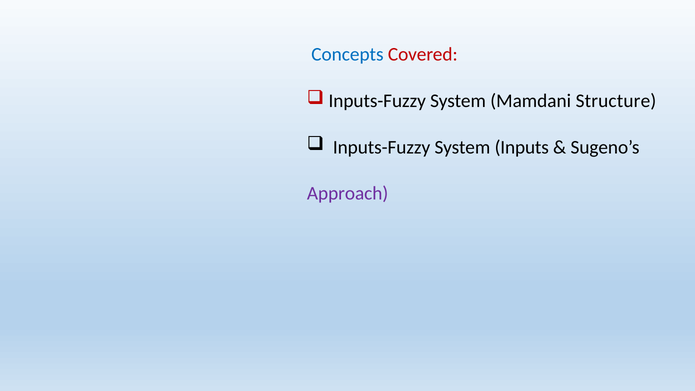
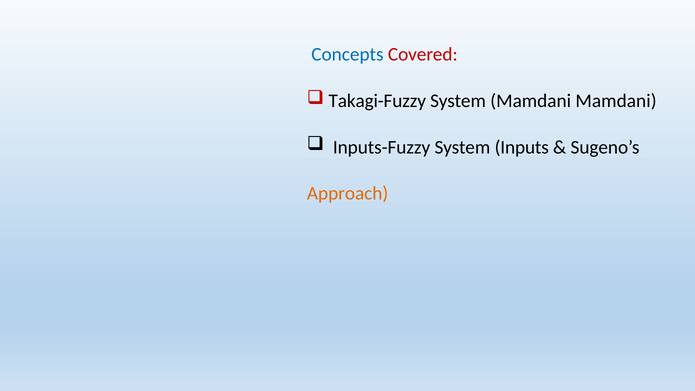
Inputs-Fuzzy at (377, 101): Inputs-Fuzzy -> Takagi-Fuzzy
Mamdani Structure: Structure -> Mamdani
Approach colour: purple -> orange
